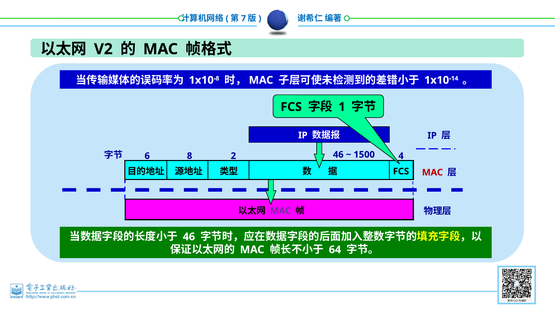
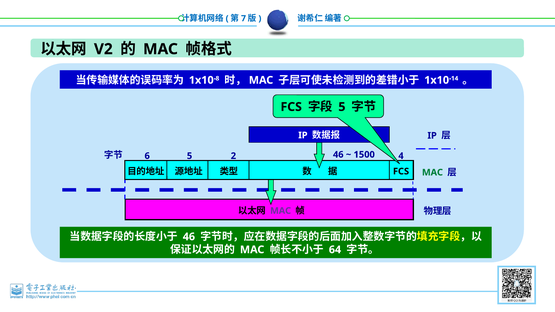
1 at (342, 107): 1 -> 5
6 8: 8 -> 5
MAC at (432, 173) colour: red -> green
